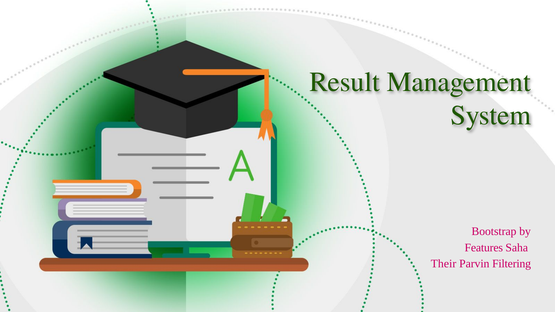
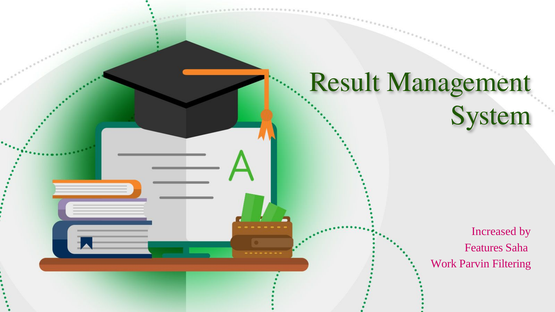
Bootstrap: Bootstrap -> Increased
Their: Their -> Work
